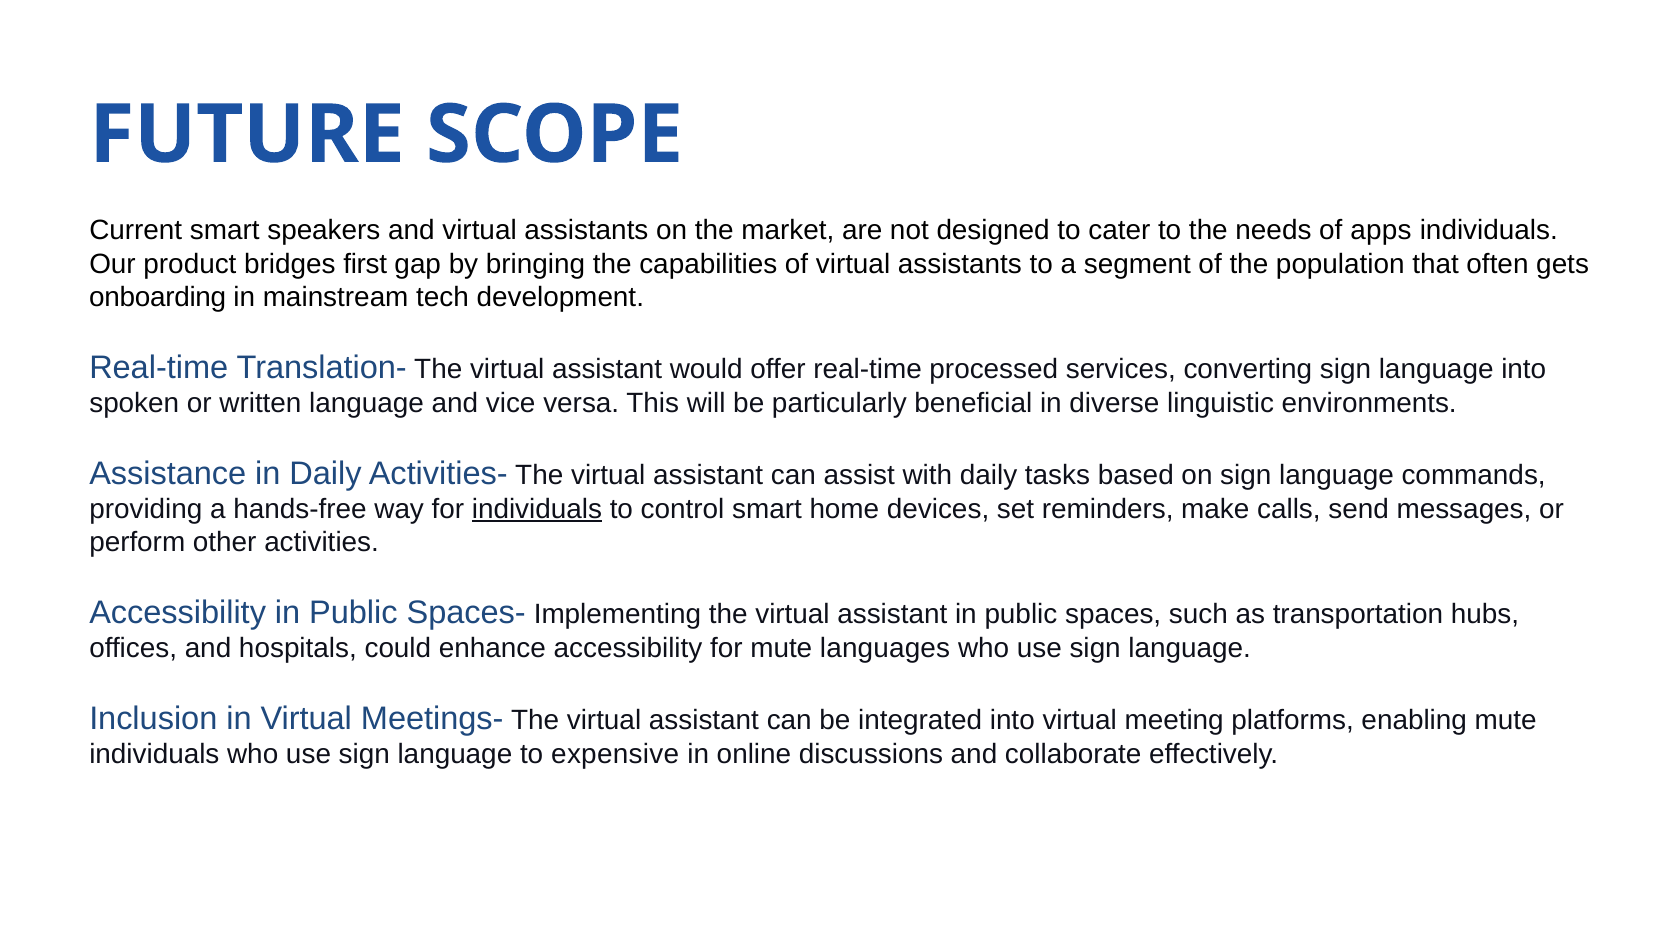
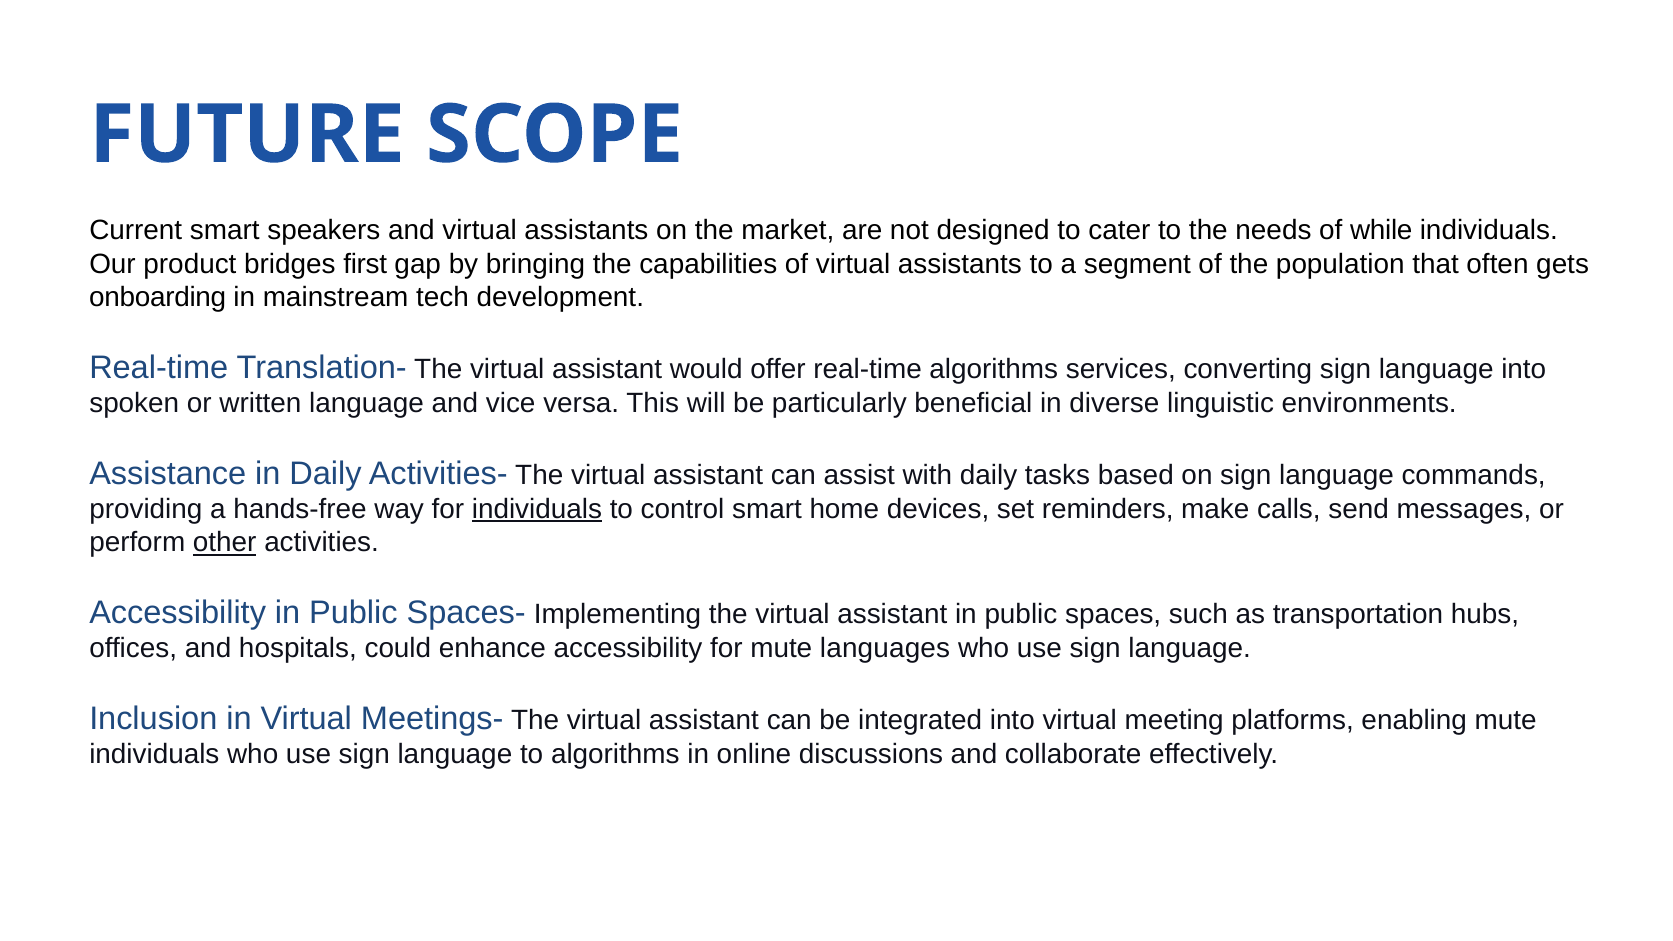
apps: apps -> while
real-time processed: processed -> algorithms
other underline: none -> present
to expensive: expensive -> algorithms
